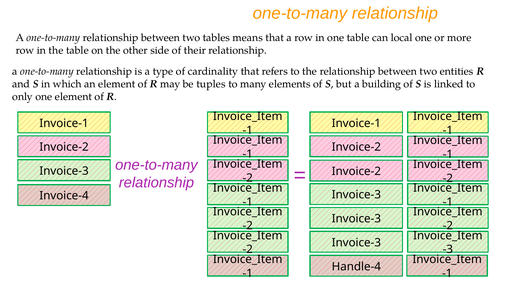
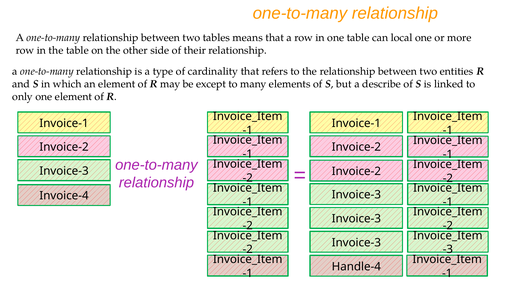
tuples: tuples -> except
building: building -> describe
